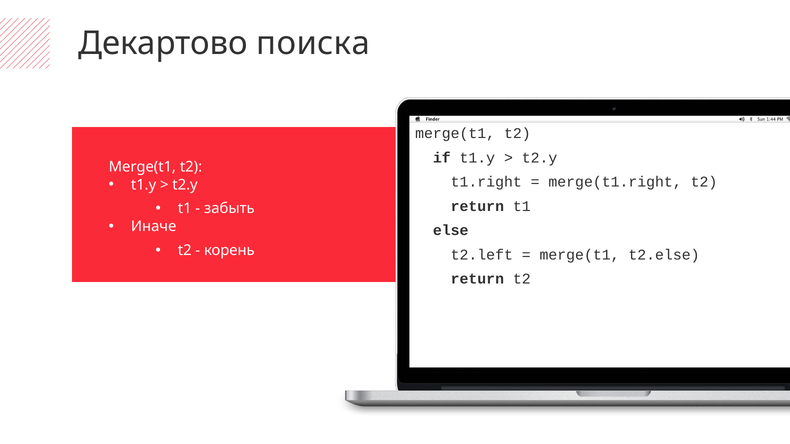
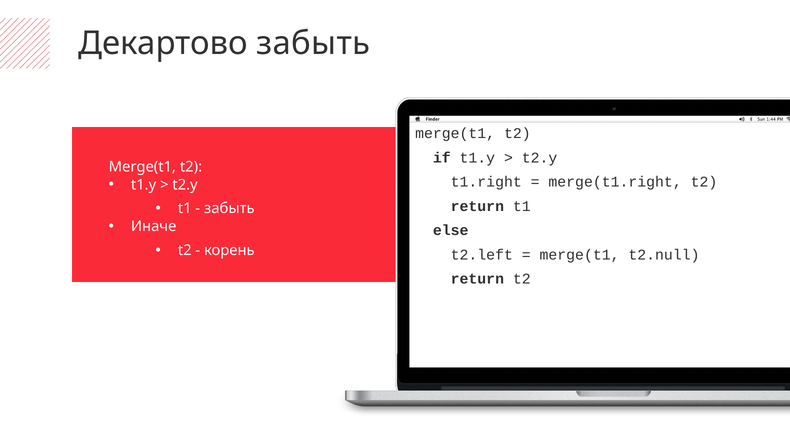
Декартово поиска: поиска -> забыть
t2.else: t2.else -> t2.null
